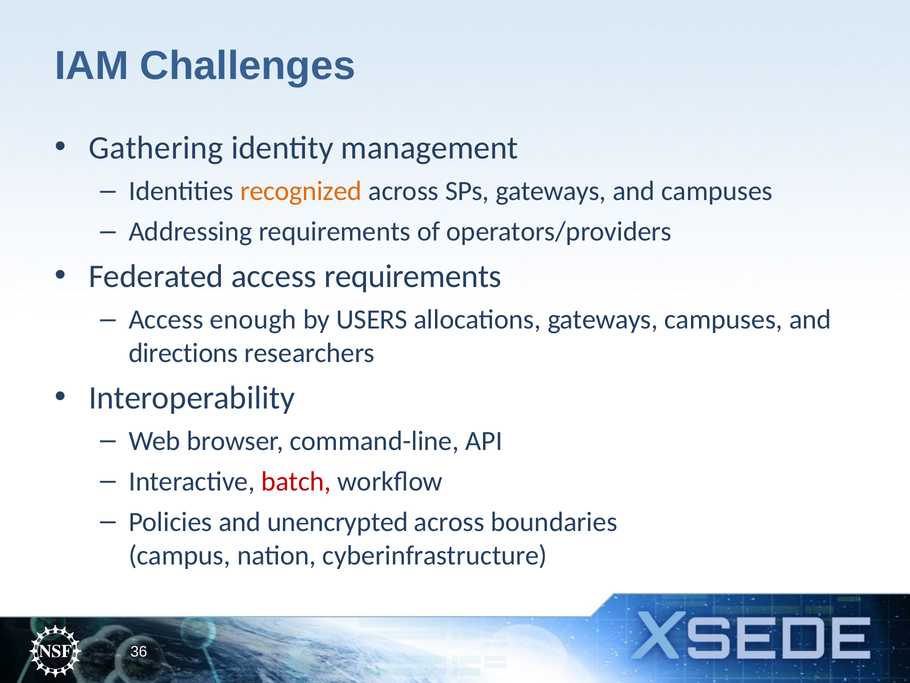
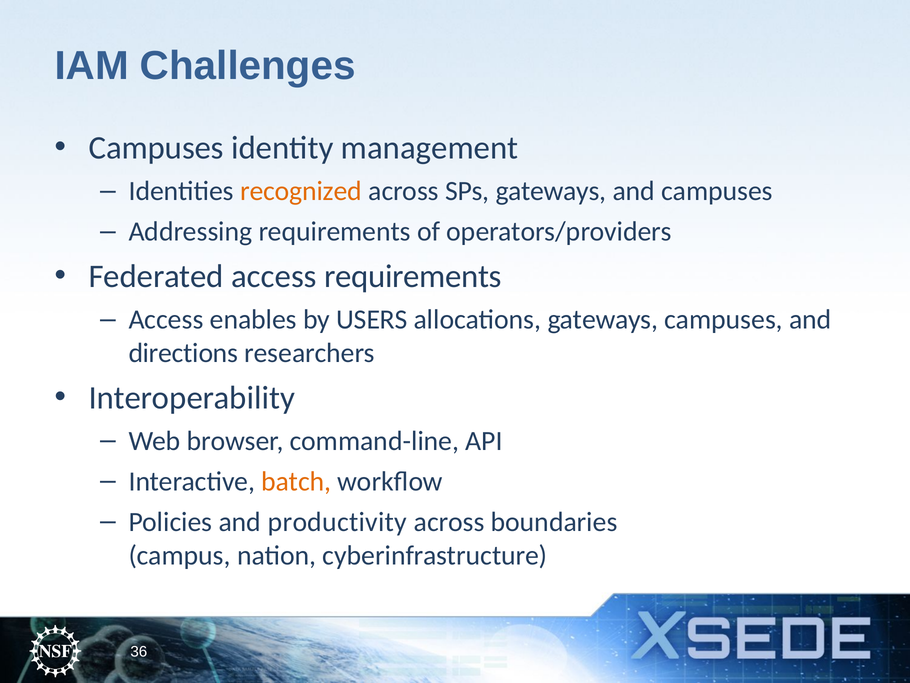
Gathering at (156, 148): Gathering -> Campuses
enough: enough -> enables
batch colour: red -> orange
unencrypted: unencrypted -> productivity
